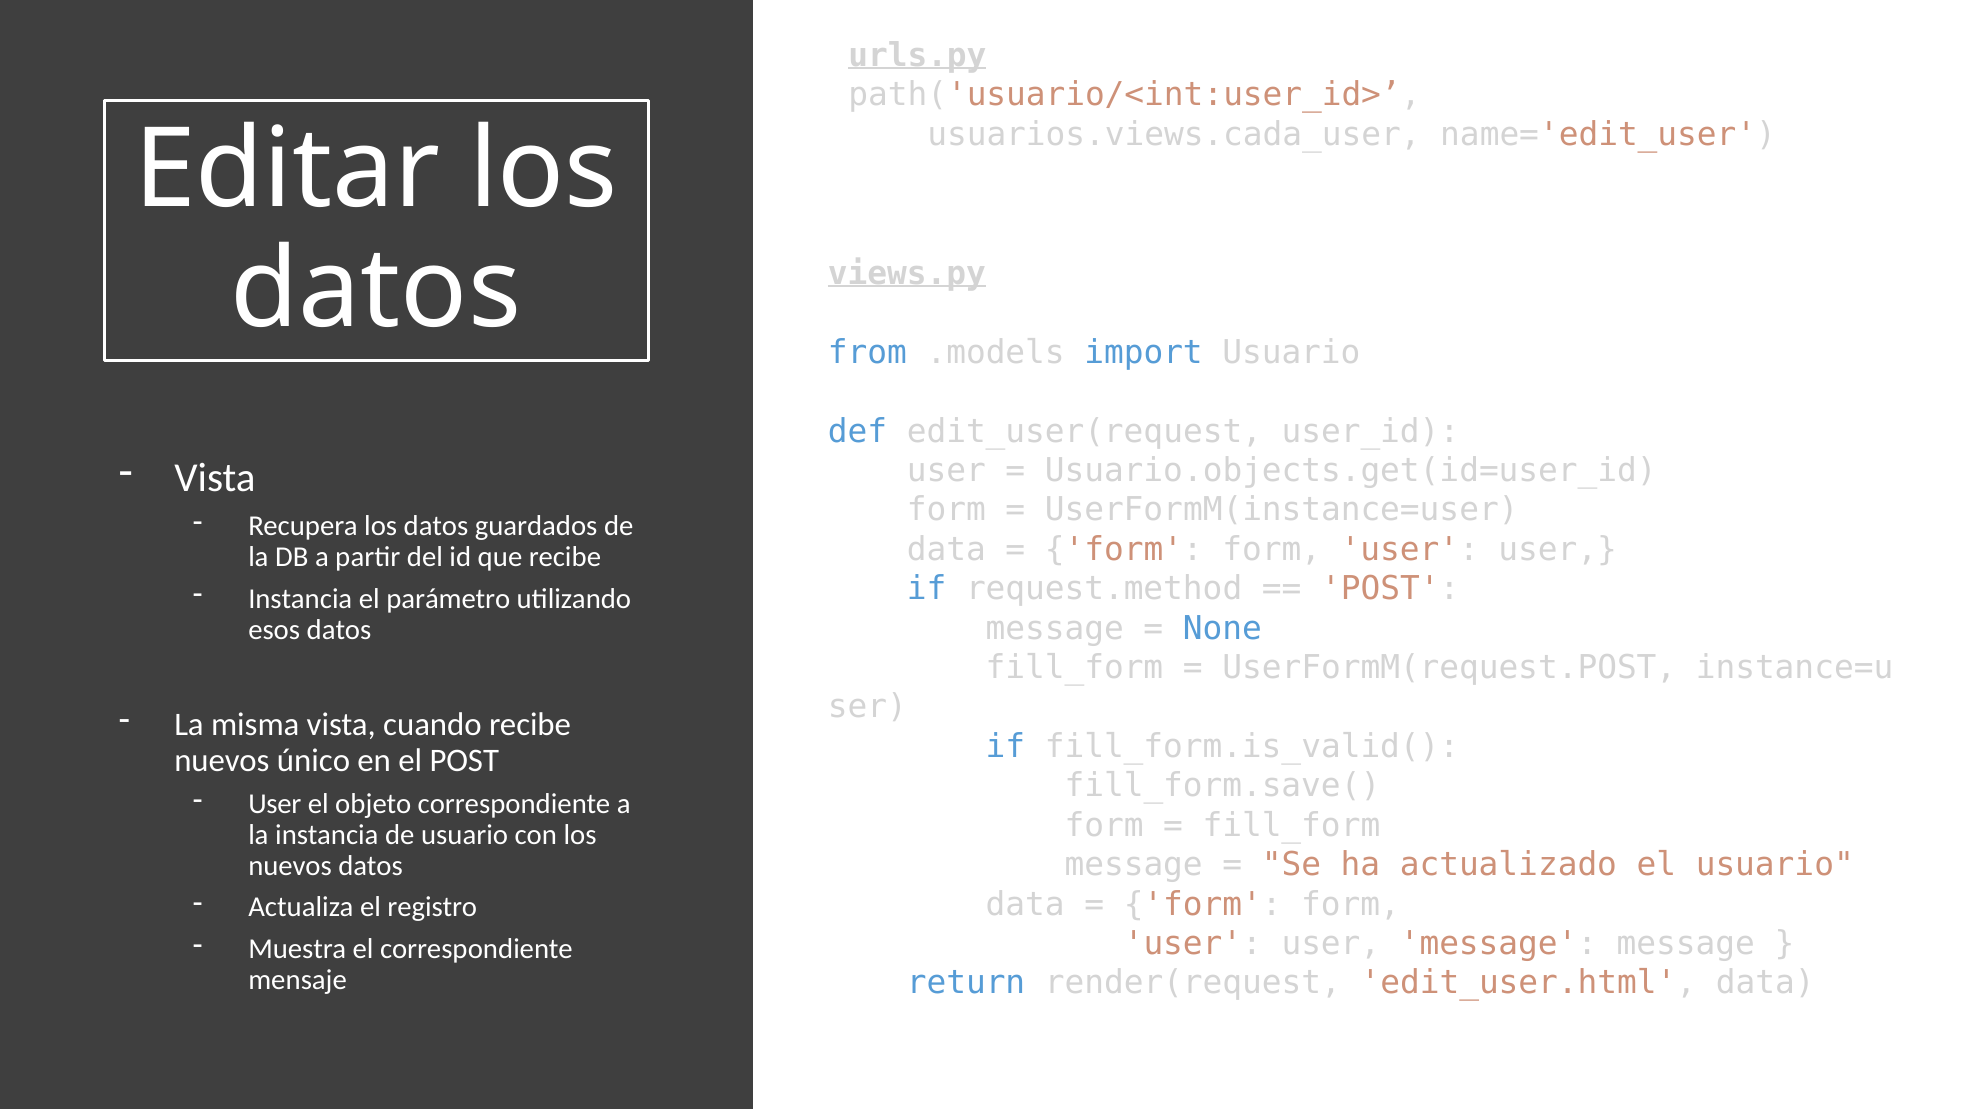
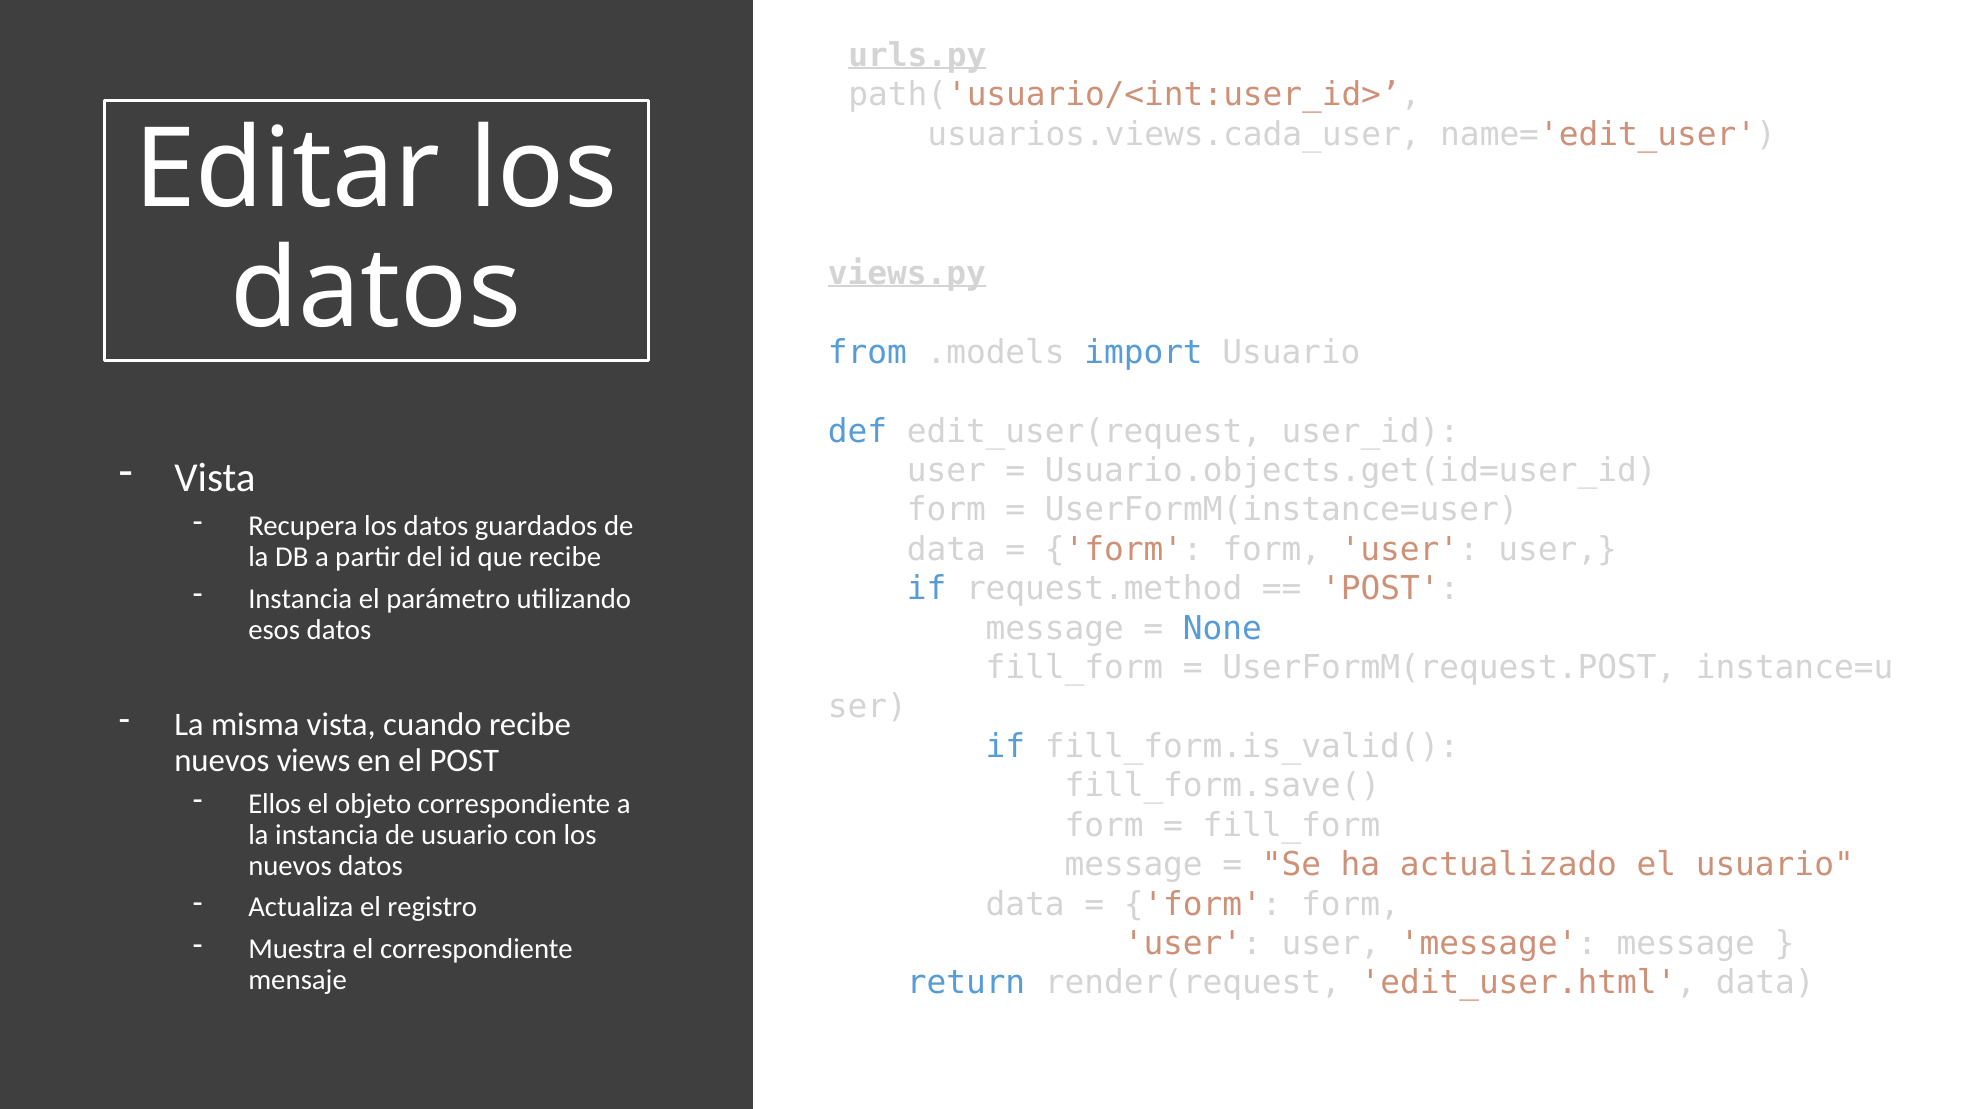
único: único -> views
User at (275, 804): User -> Ellos
